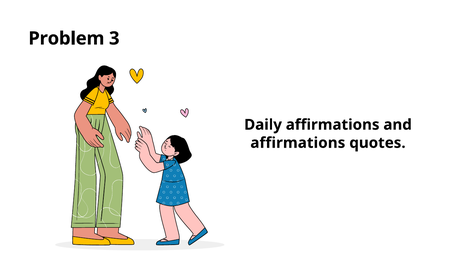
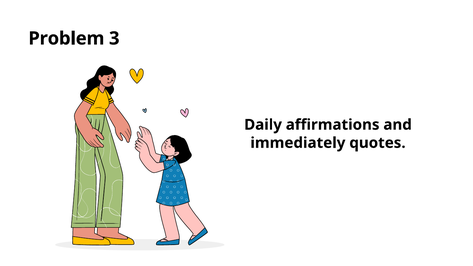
affirmations at (298, 143): affirmations -> immediately
